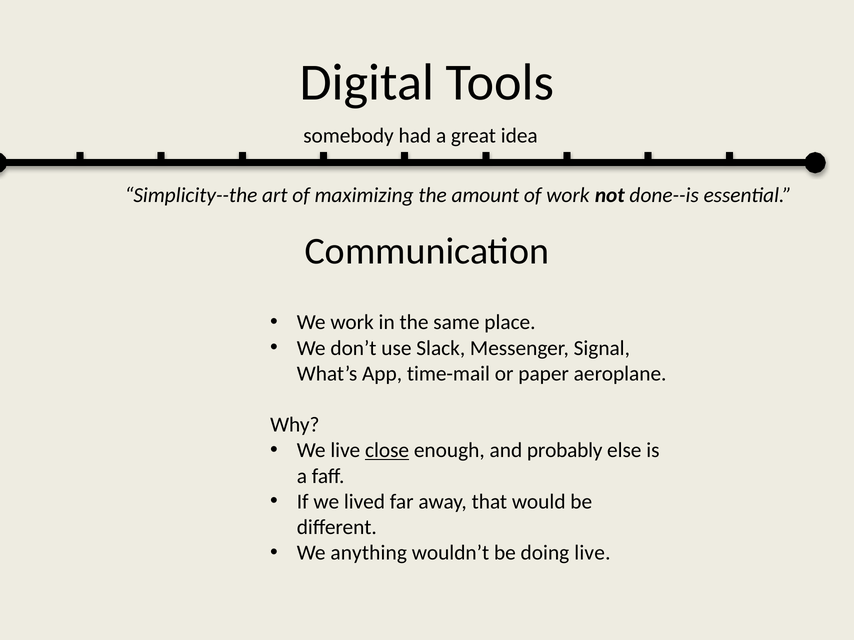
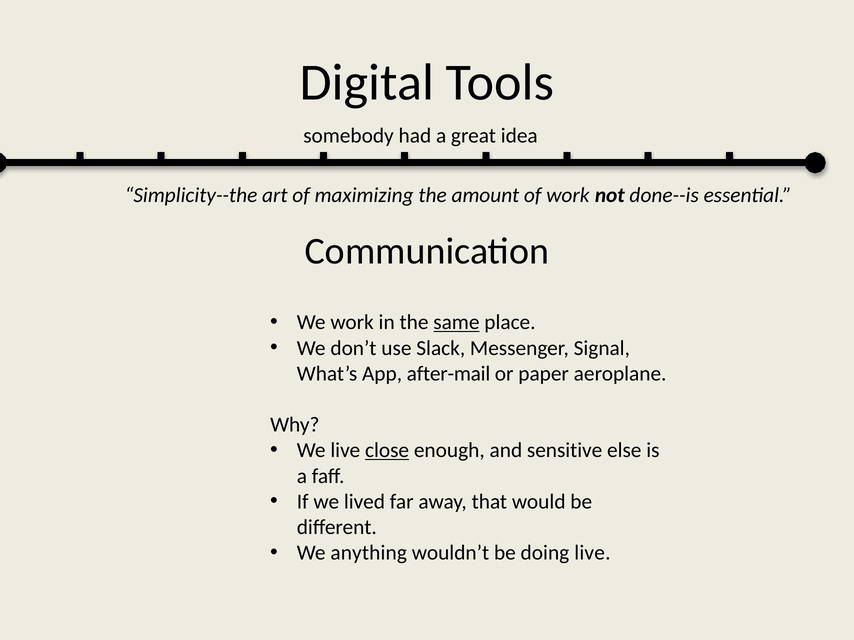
same underline: none -> present
time-mail: time-mail -> after-mail
probably: probably -> sensitive
